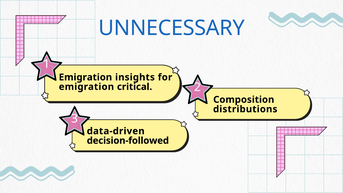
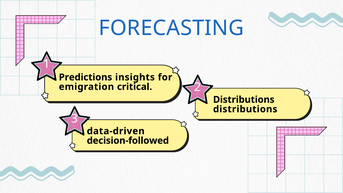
UNNECESSARY: UNNECESSARY -> FORECASTING
Emigration at (85, 77): Emigration -> Predictions
Composition at (244, 100): Composition -> Distributions
